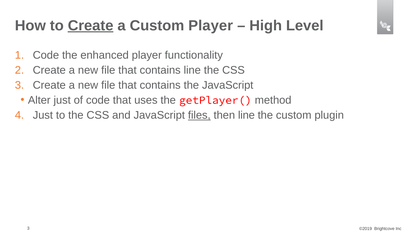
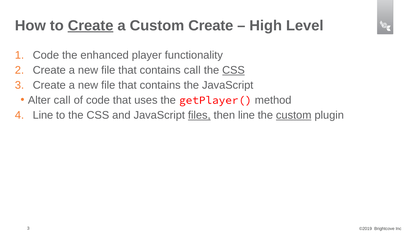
Custom Player: Player -> Create
contains line: line -> call
CSS at (234, 70) underline: none -> present
Alter just: just -> call
Just at (43, 115): Just -> Line
custom at (294, 115) underline: none -> present
